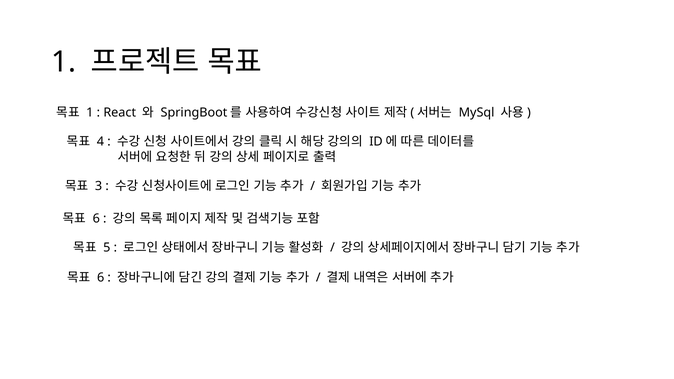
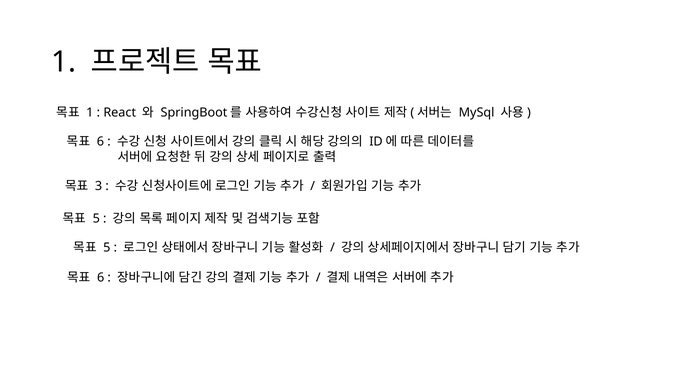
4 at (100, 142): 4 -> 6
6 at (96, 219): 6 -> 5
